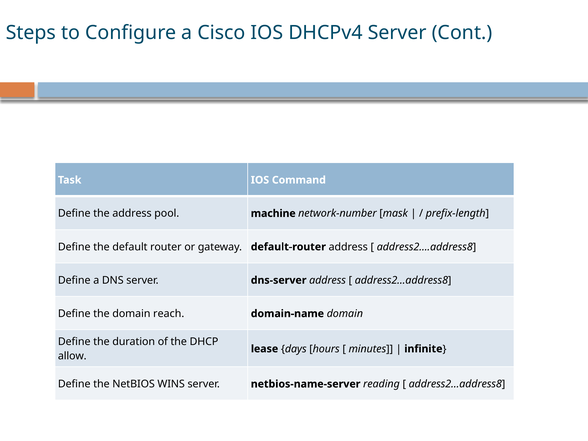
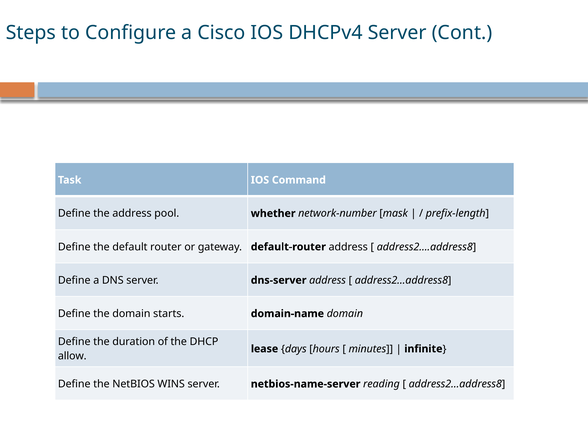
machine: machine -> whether
reach: reach -> starts
